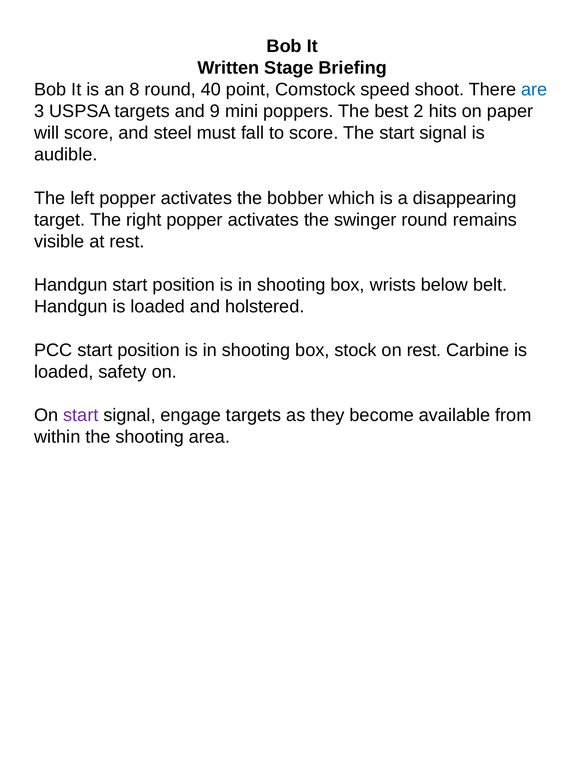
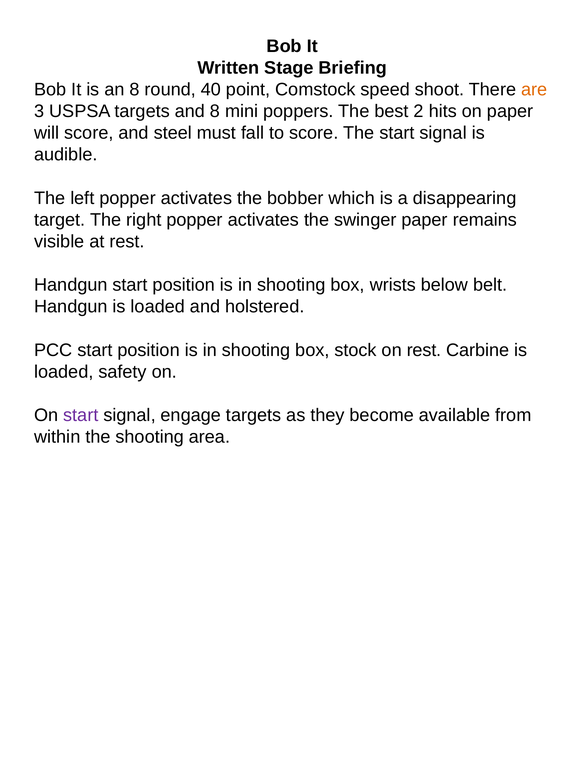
are colour: blue -> orange
and 9: 9 -> 8
swinger round: round -> paper
